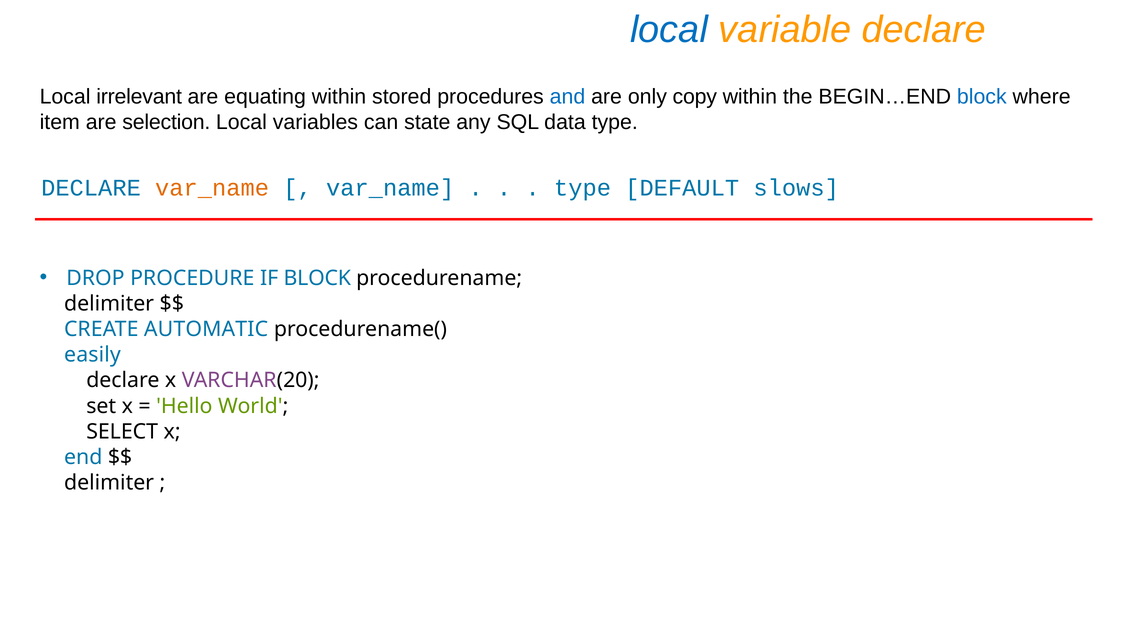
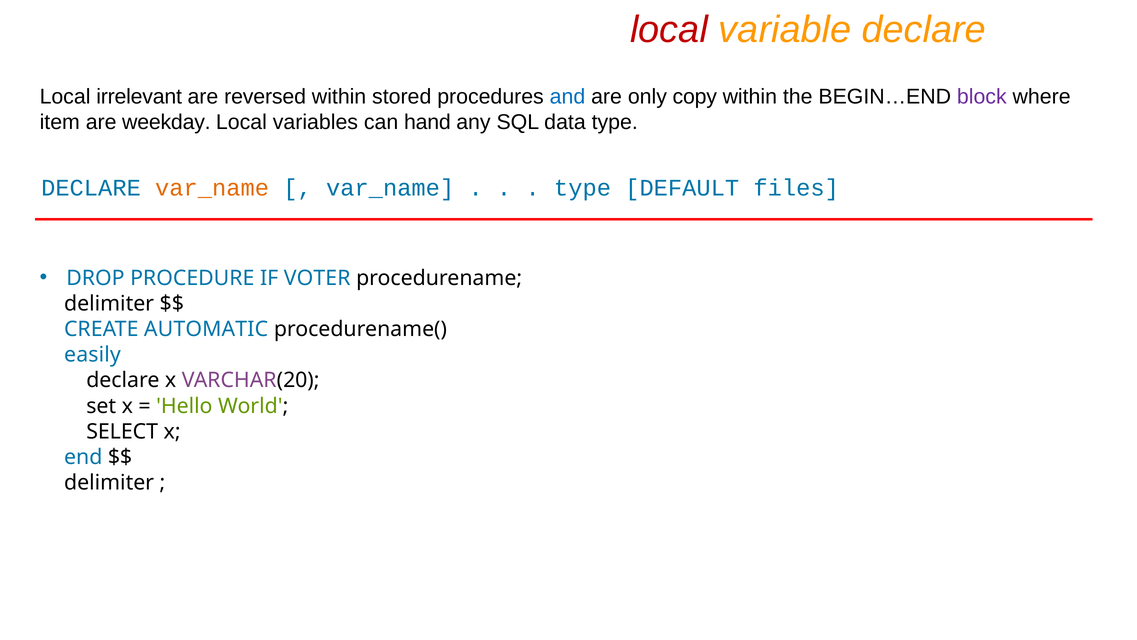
local at (669, 30) colour: blue -> red
equating: equating -> reversed
block at (982, 97) colour: blue -> purple
selection: selection -> weekday
state: state -> hand
slows: slows -> files
IF BLOCK: BLOCK -> VOTER
